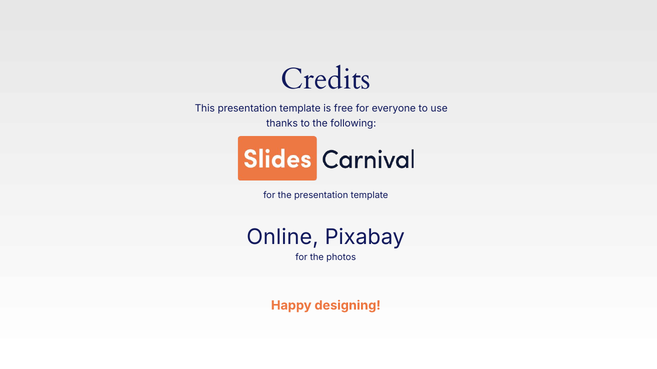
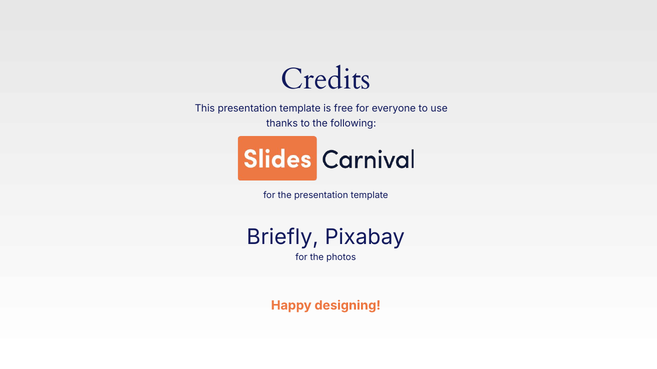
Online: Online -> Briefly
